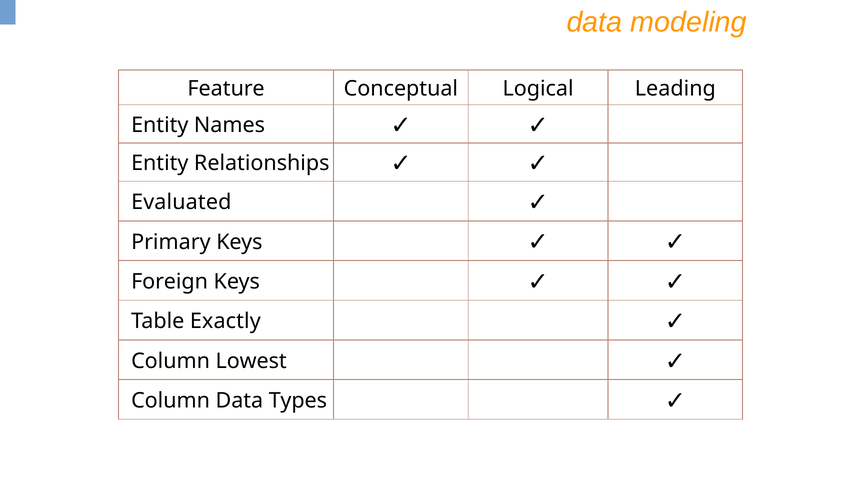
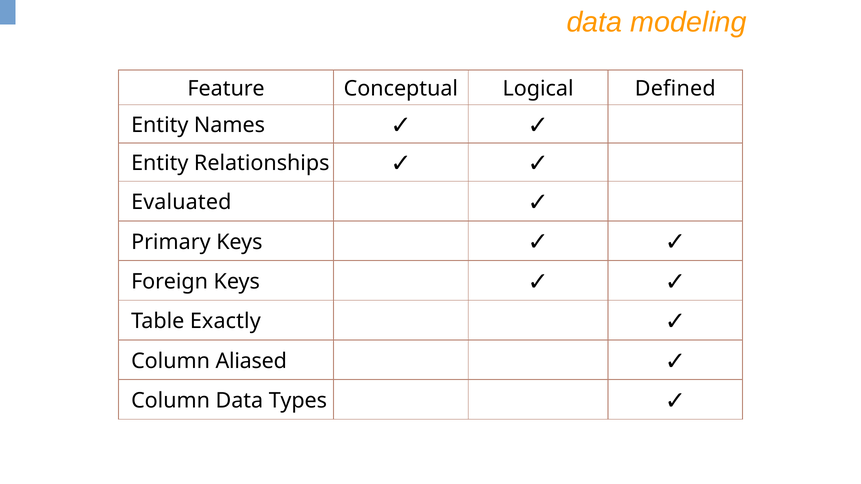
Leading: Leading -> Defined
Lowest: Lowest -> Aliased
